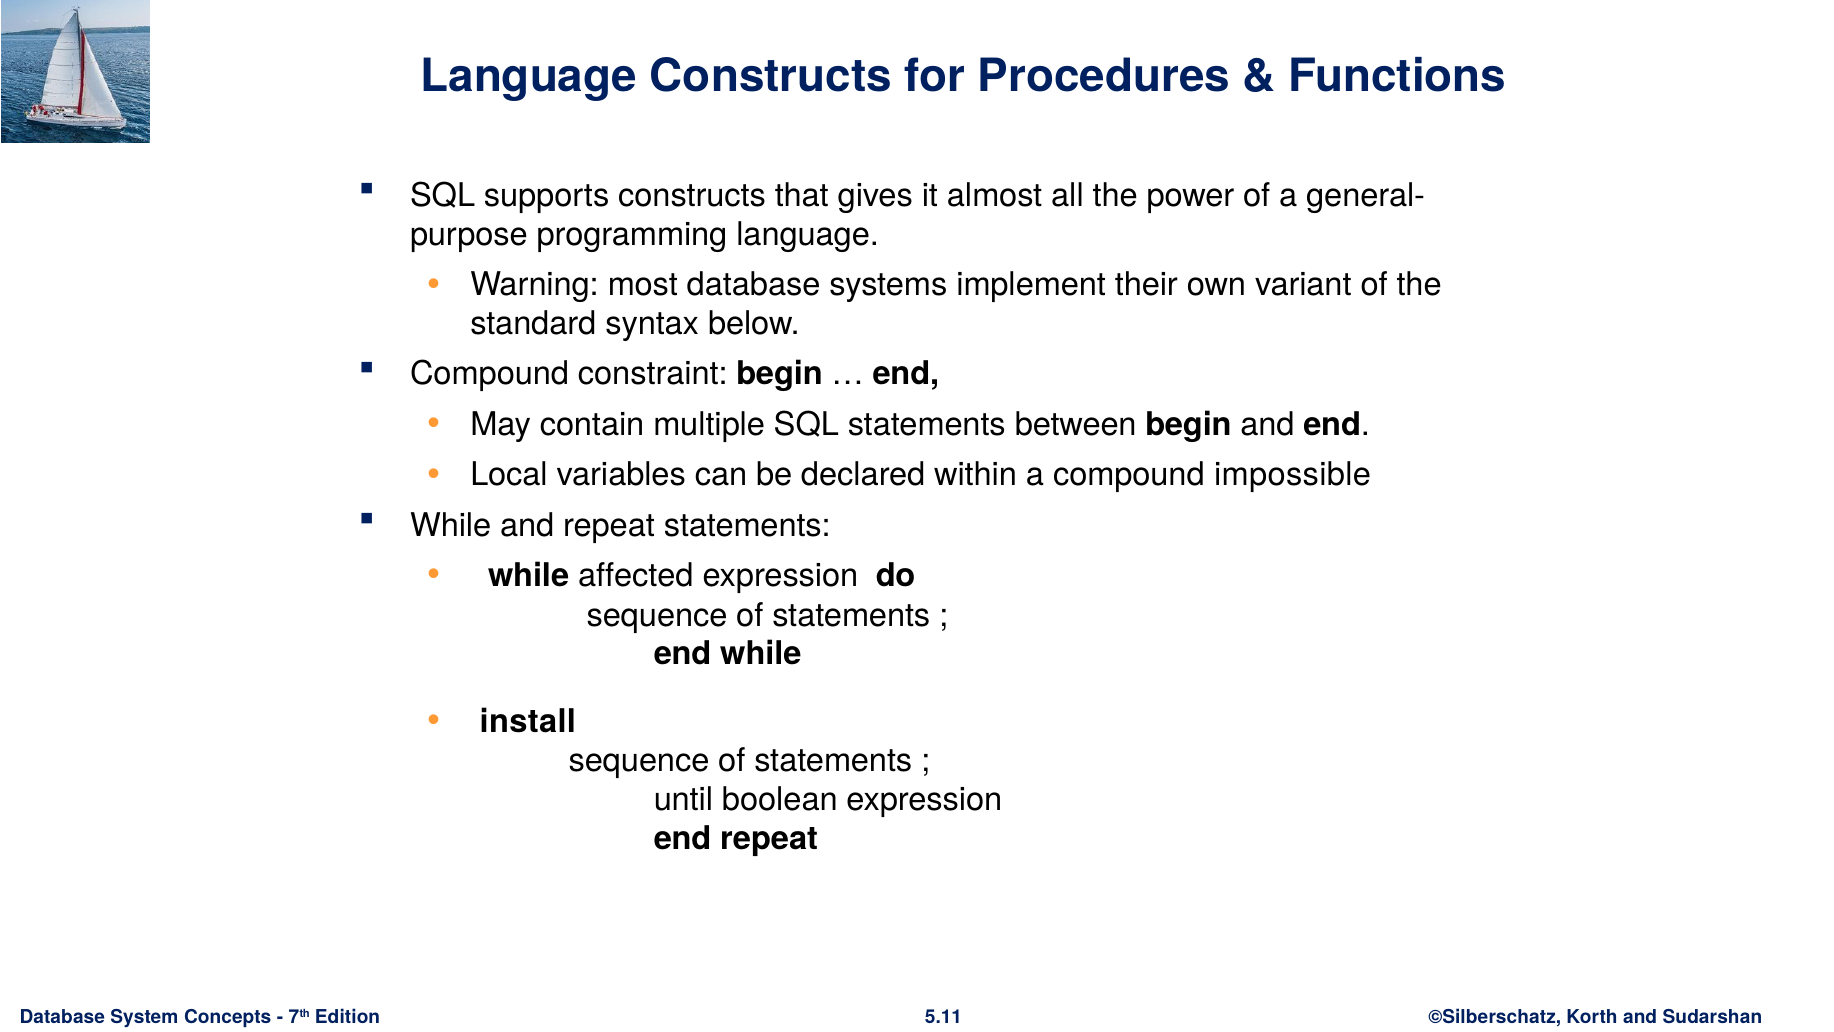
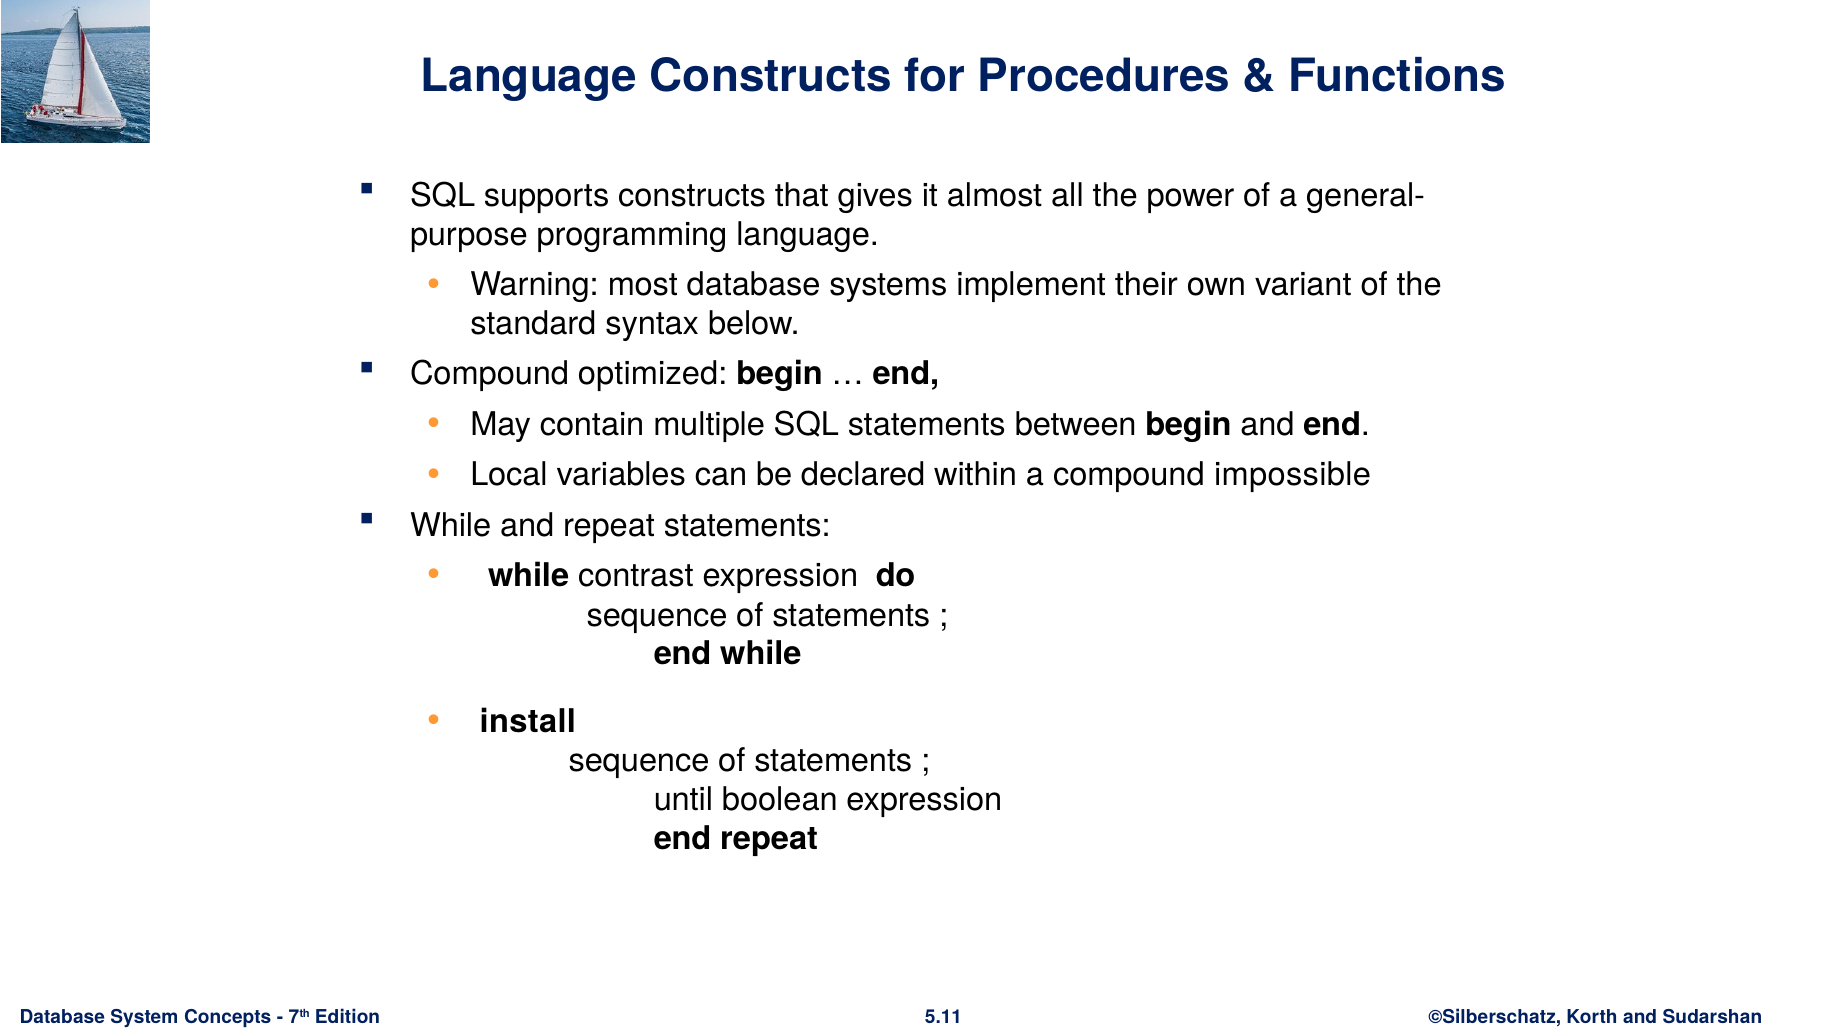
constraint: constraint -> optimized
affected: affected -> contrast
